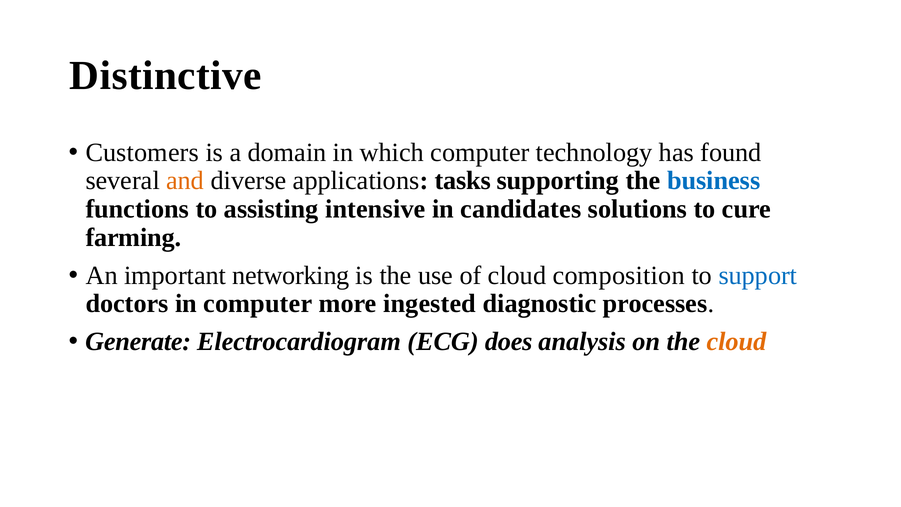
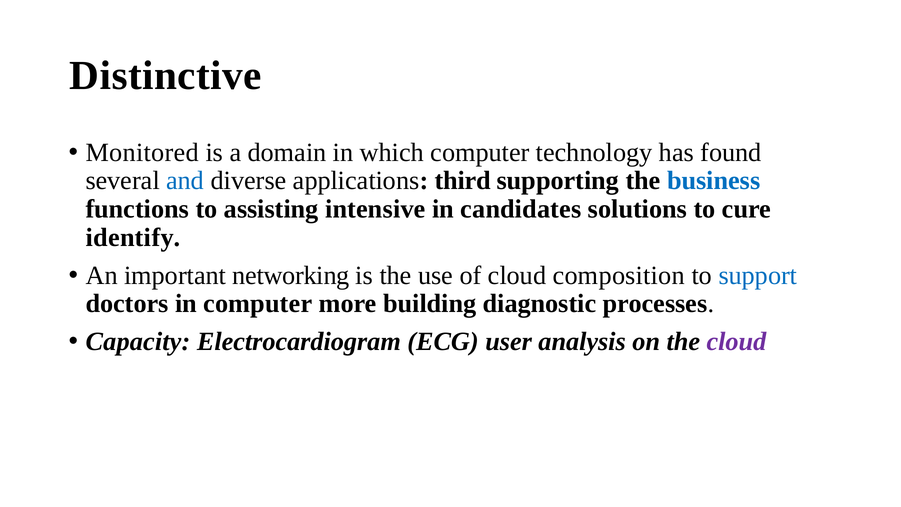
Customers: Customers -> Monitored
and colour: orange -> blue
tasks: tasks -> third
farming: farming -> identify
ingested: ingested -> building
Generate: Generate -> Capacity
does: does -> user
cloud at (736, 341) colour: orange -> purple
